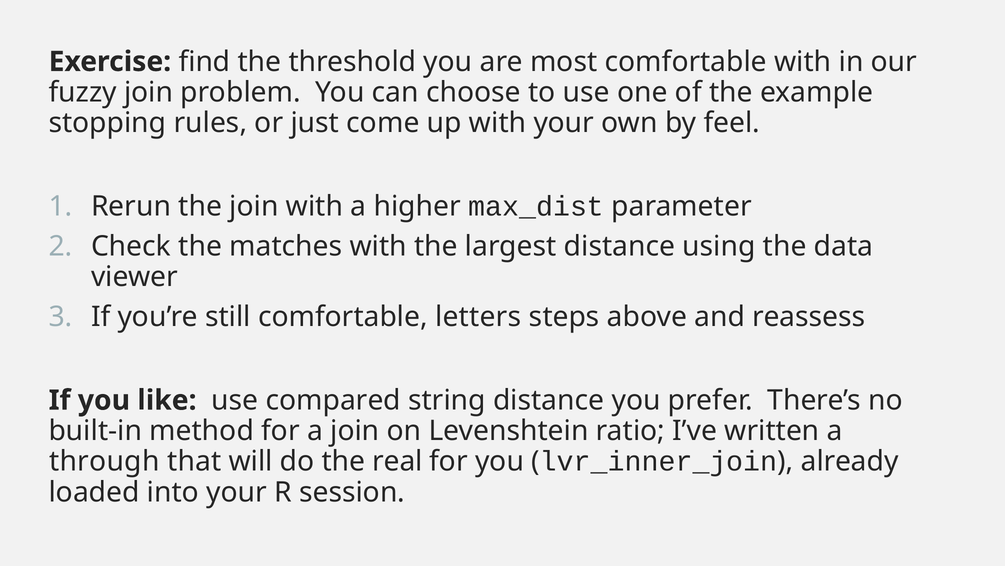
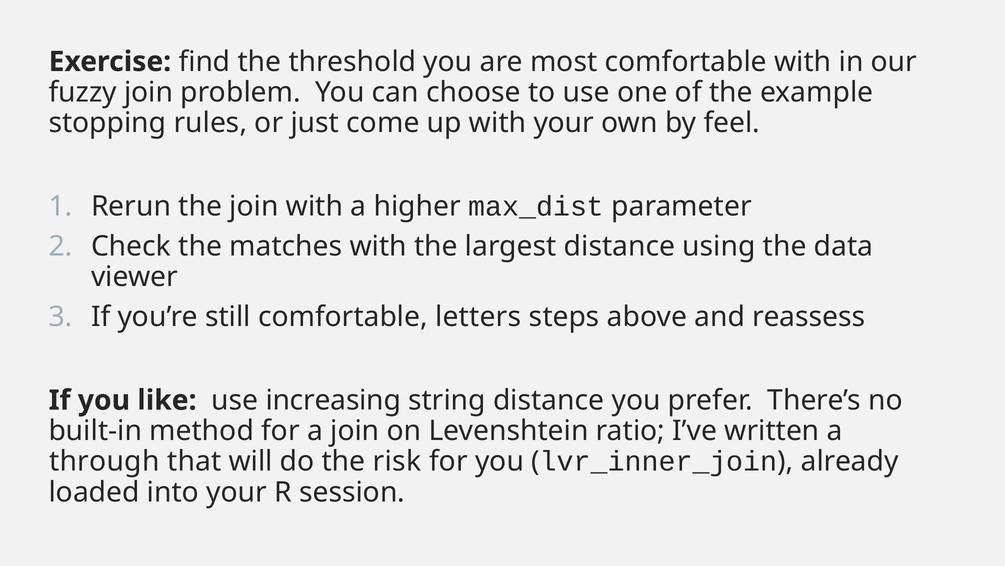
compared: compared -> increasing
real: real -> risk
